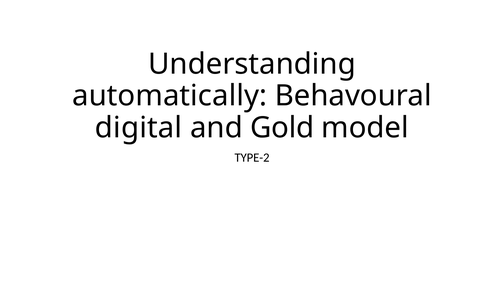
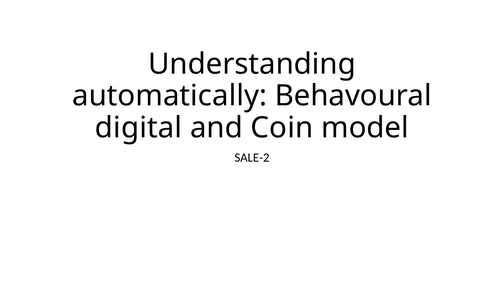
Gold: Gold -> Coin
TYPE-2: TYPE-2 -> SALE-2
